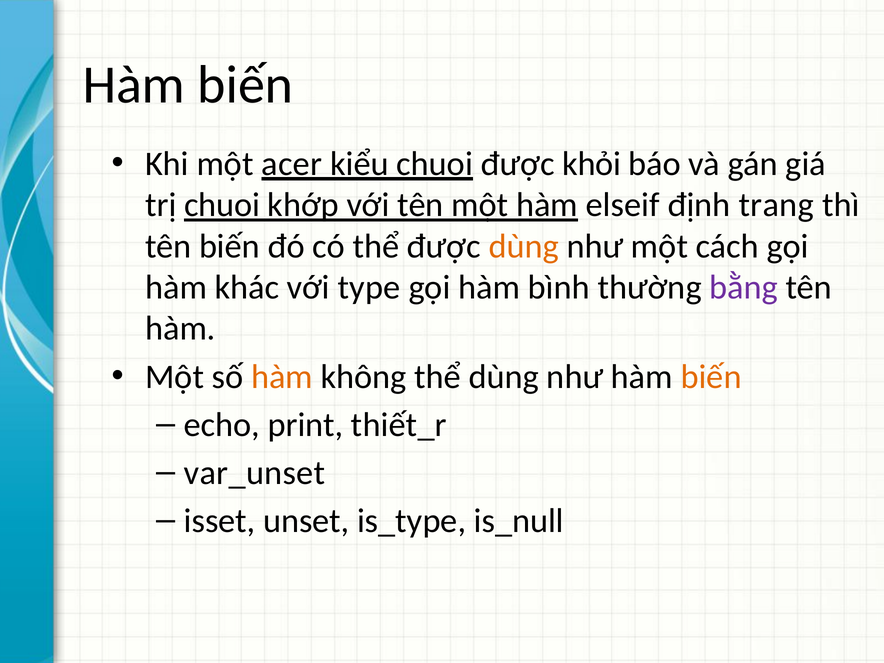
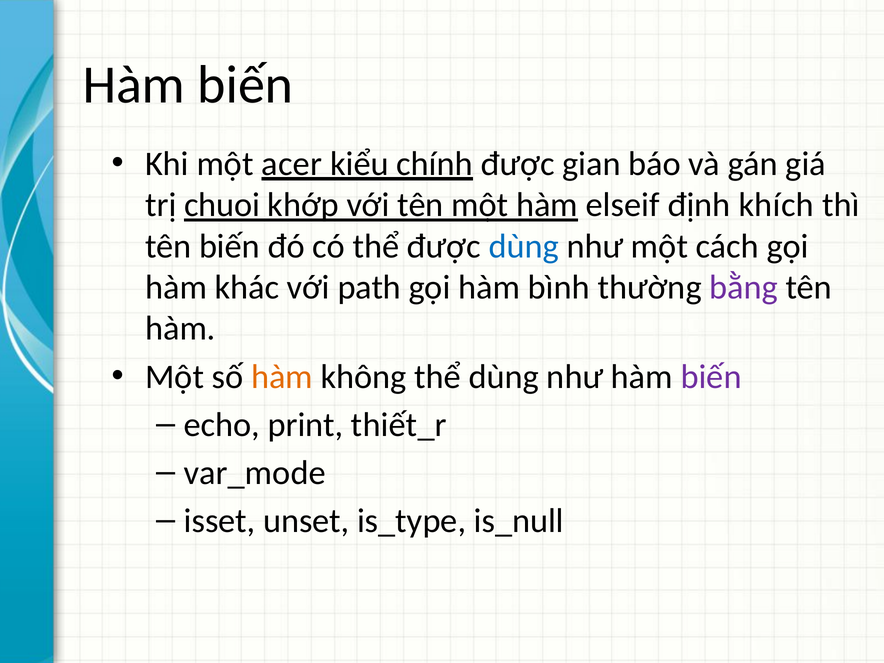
kiểu chuoi: chuoi -> chính
khỏi: khỏi -> gian
trang: trang -> khích
dùng at (524, 246) colour: orange -> blue
type: type -> path
biến at (711, 377) colour: orange -> purple
var_unset: var_unset -> var_mode
